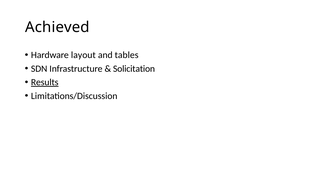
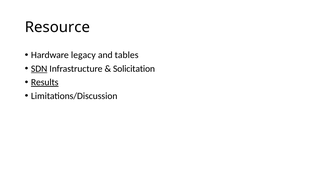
Achieved: Achieved -> Resource
layout: layout -> legacy
SDN underline: none -> present
